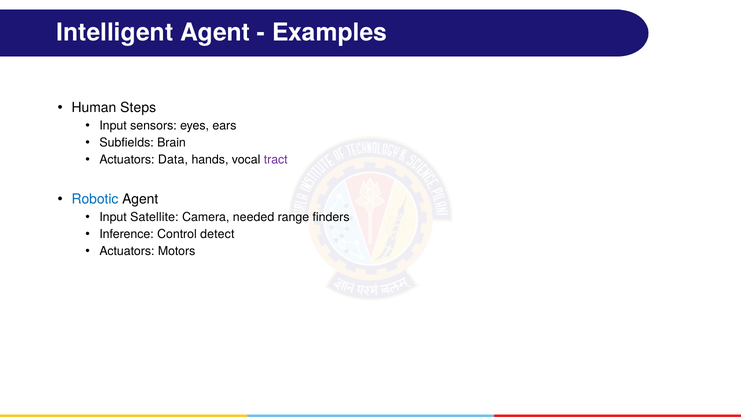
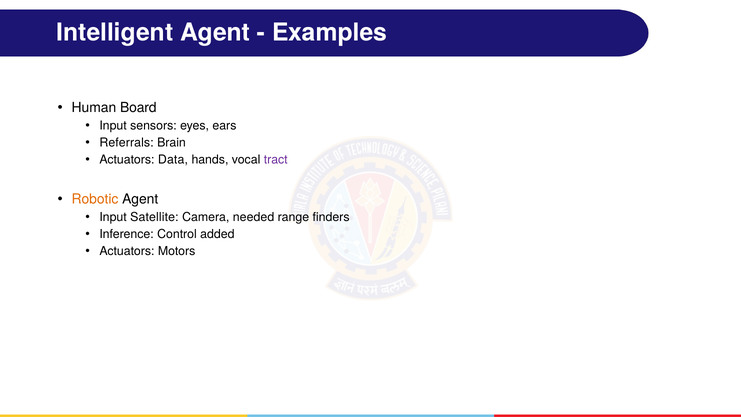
Steps: Steps -> Board
Subfields: Subfields -> Referrals
Robotic colour: blue -> orange
detect: detect -> added
